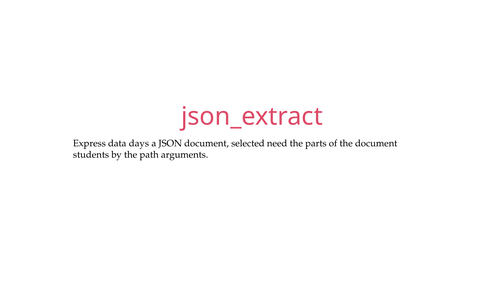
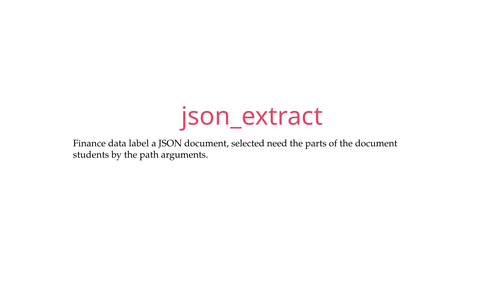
Express: Express -> Finance
days: days -> label
